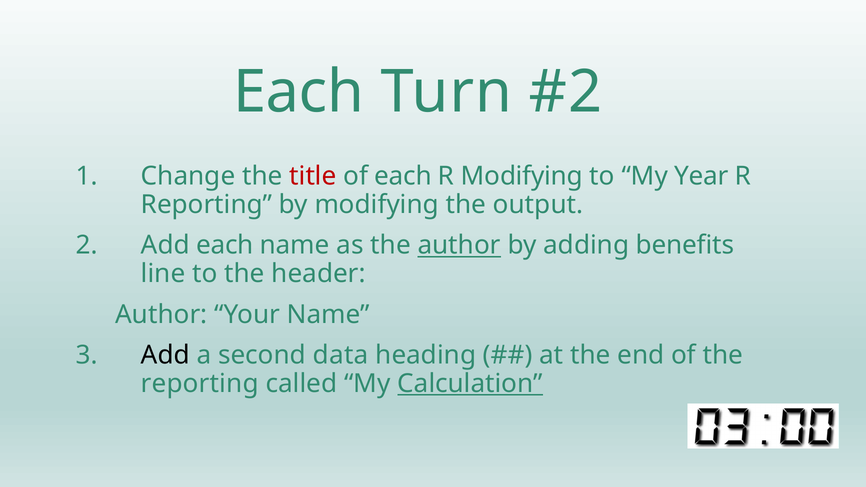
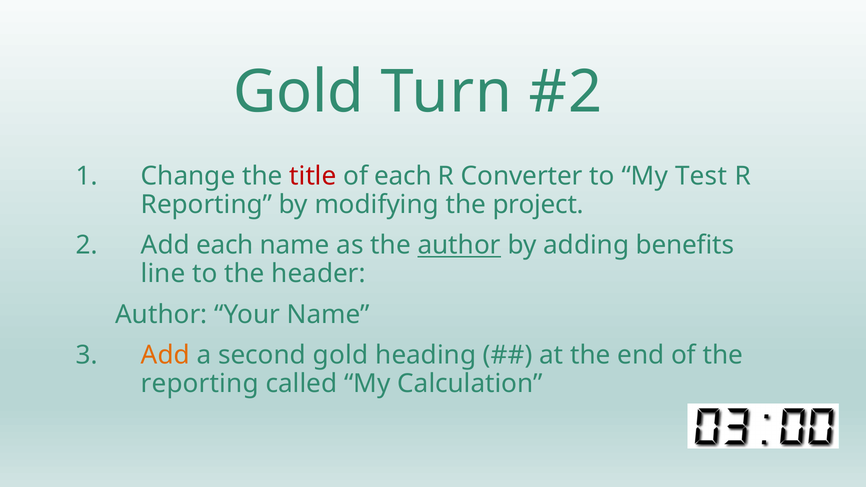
Each at (299, 92): Each -> Gold
R Modifying: Modifying -> Converter
Year: Year -> Test
output: output -> project
Add at (165, 355) colour: black -> orange
second data: data -> gold
Calculation underline: present -> none
